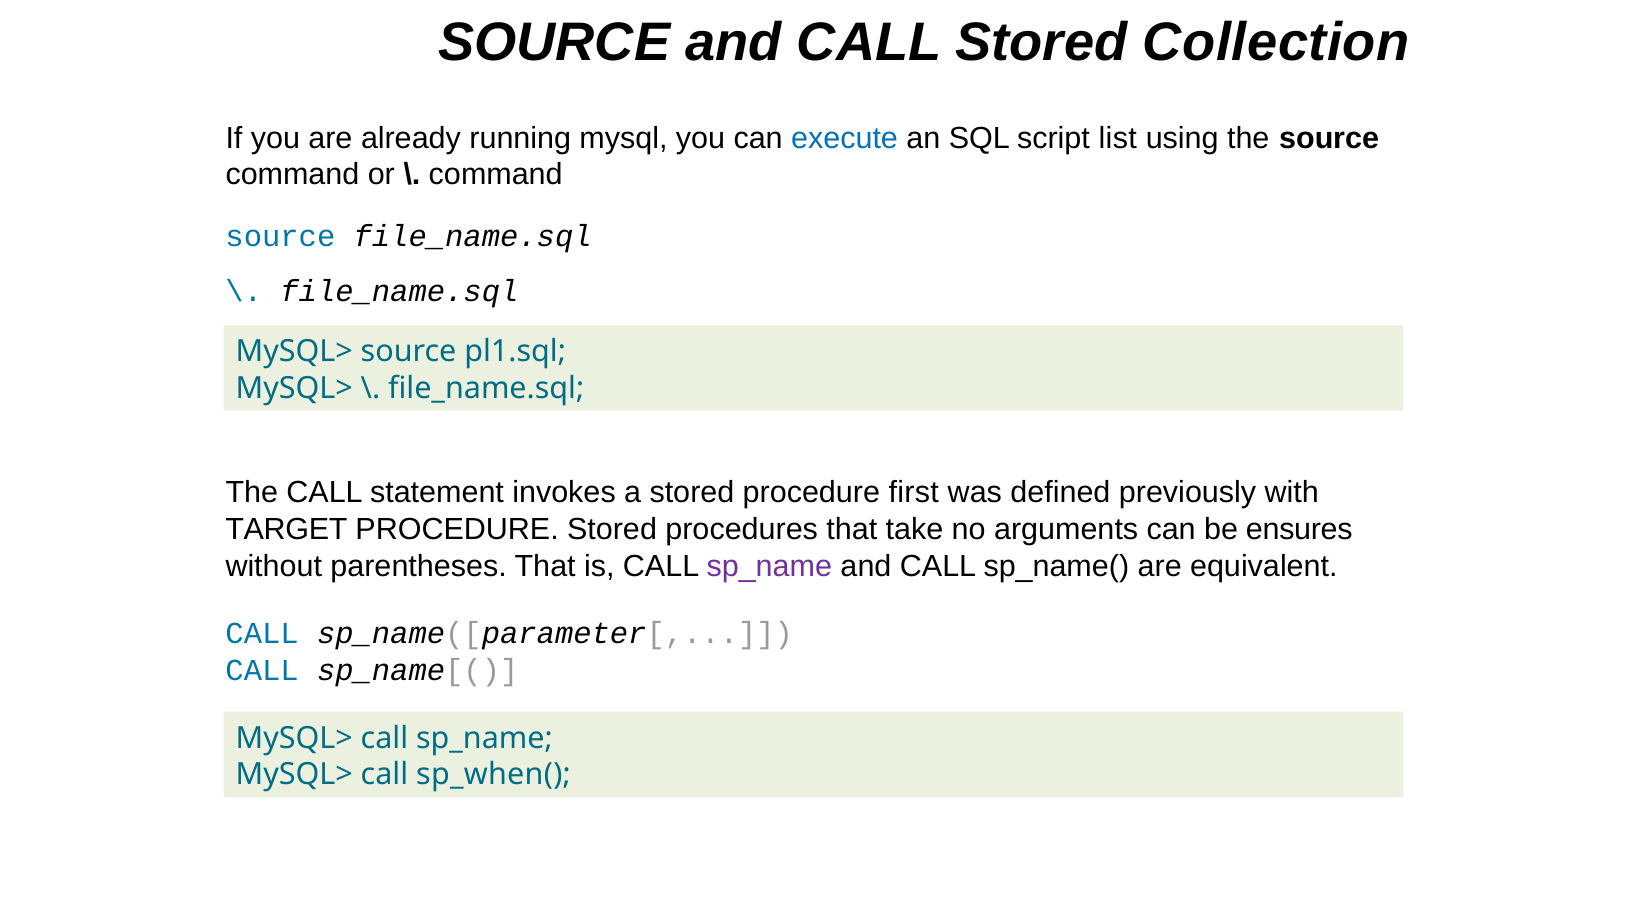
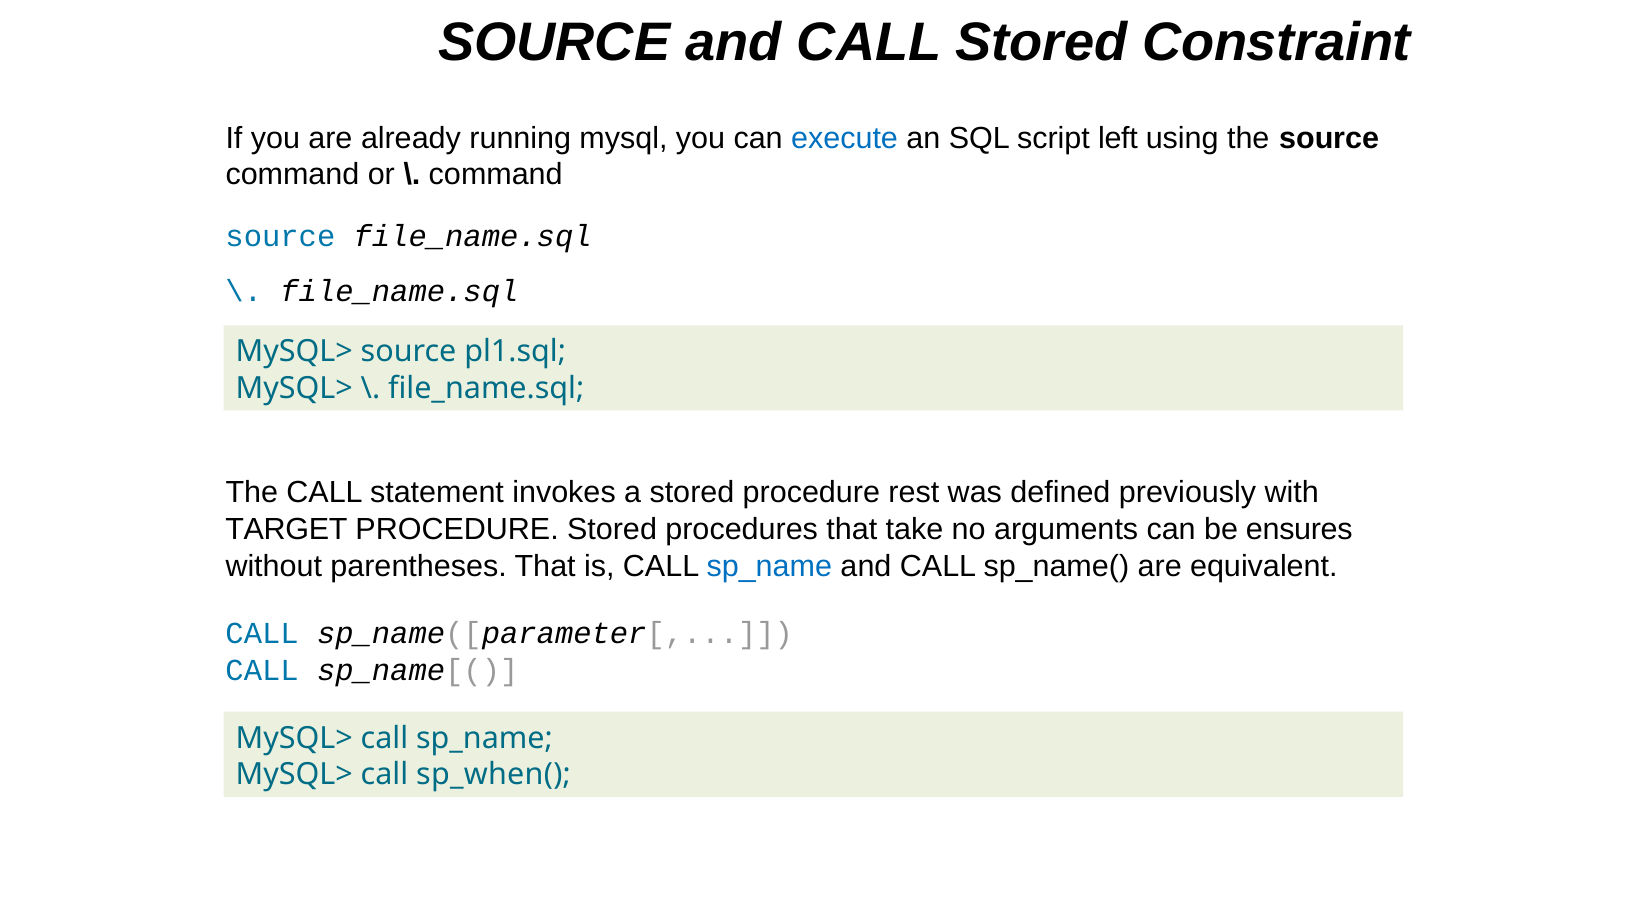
Collection: Collection -> Constraint
list: list -> left
first: first -> rest
sp_name at (769, 566) colour: purple -> blue
